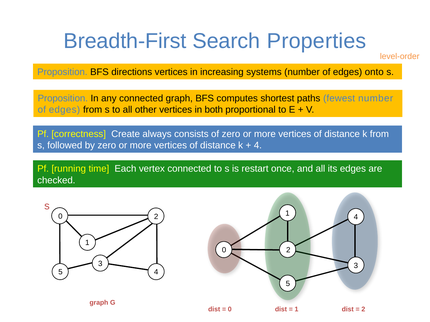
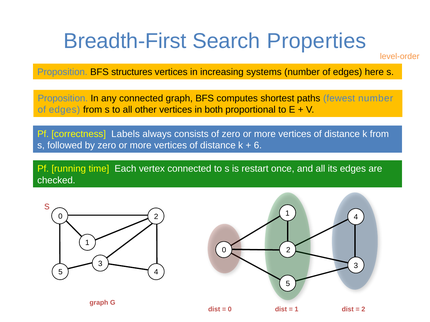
directions: directions -> structures
onto: onto -> here
Create: Create -> Labels
4 at (258, 146): 4 -> 6
